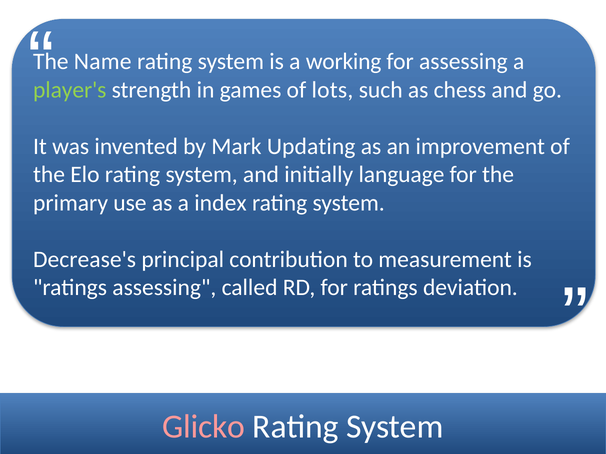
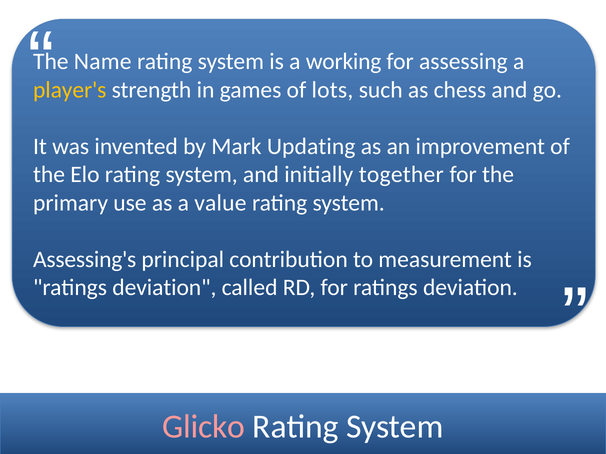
player's colour: light green -> yellow
language: language -> together
index: index -> value
Decrease's: Decrease's -> Assessing's
assessing at (164, 288): assessing -> deviation
